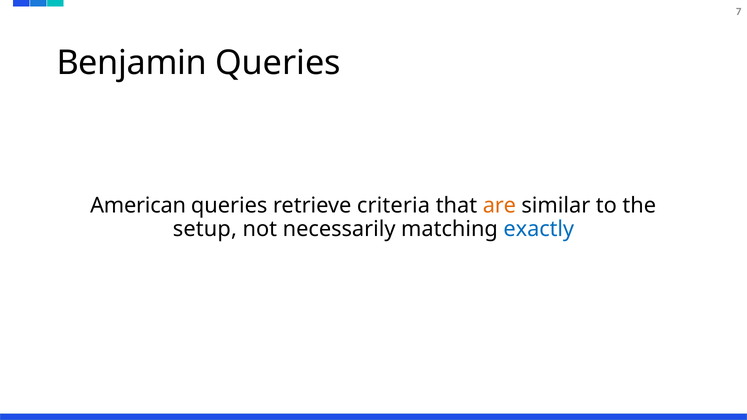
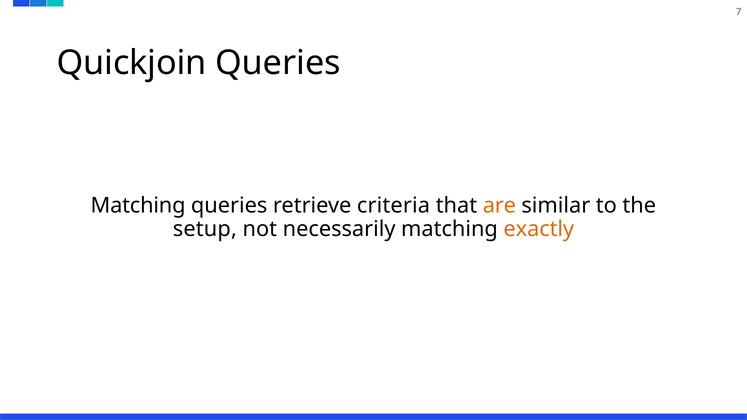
Benjamin: Benjamin -> Quickjoin
American at (138, 206): American -> Matching
exactly colour: blue -> orange
